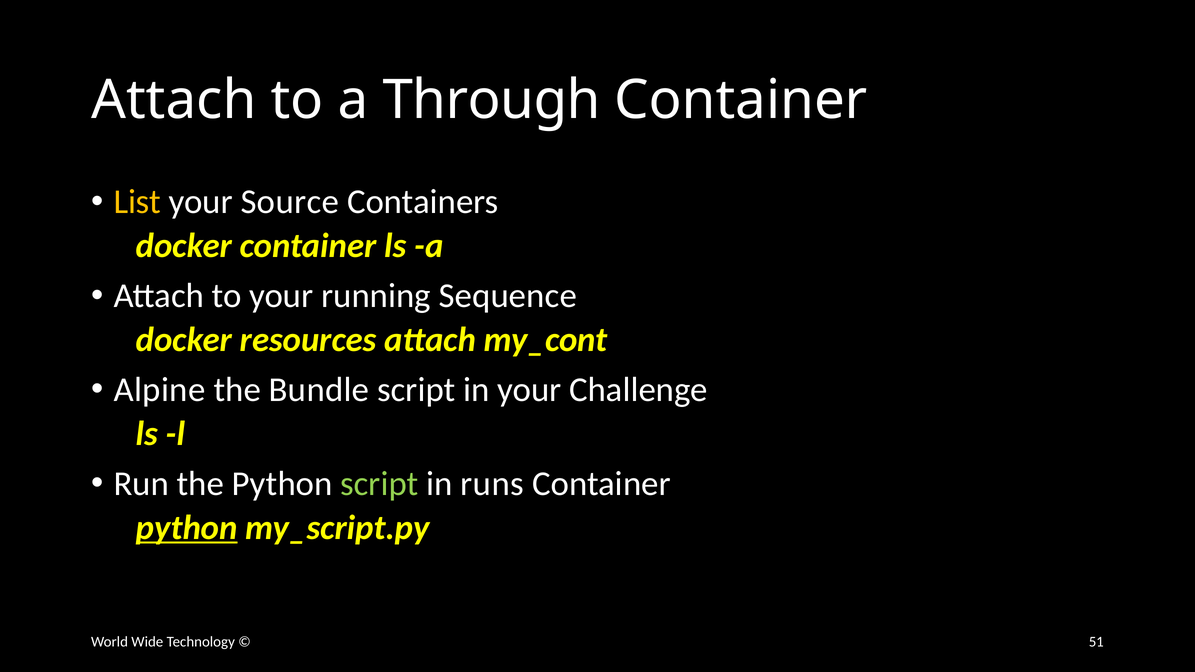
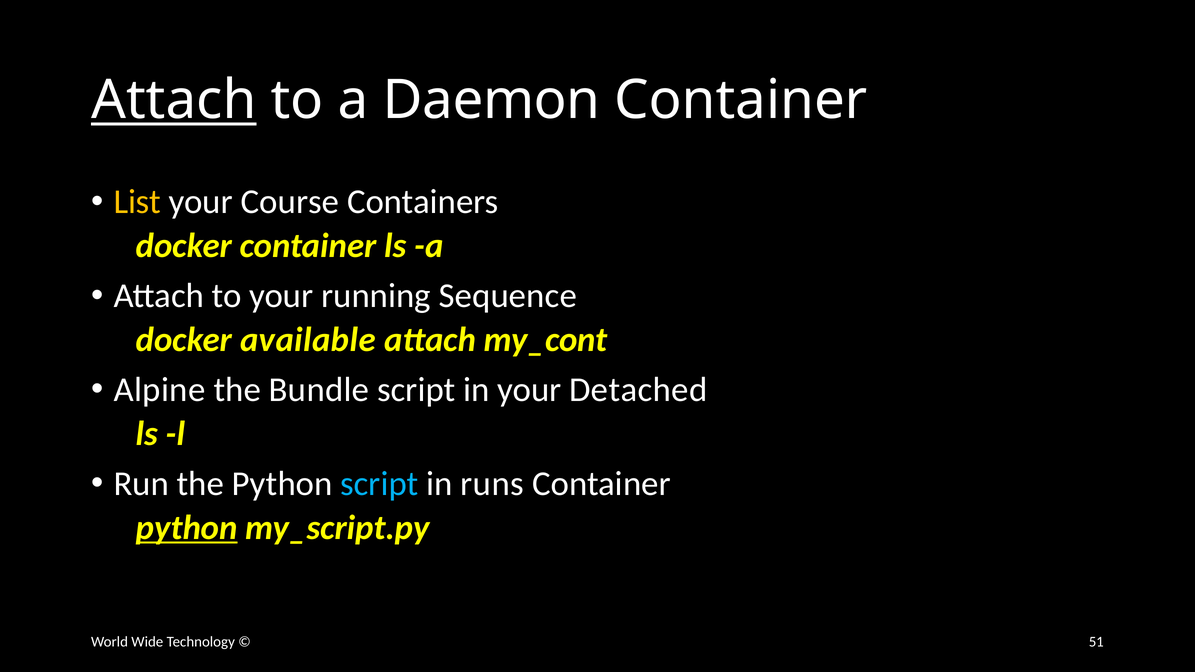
Attach at (174, 100) underline: none -> present
Through: Through -> Daemon
Source: Source -> Course
resources: resources -> available
Challenge: Challenge -> Detached
script at (379, 484) colour: light green -> light blue
